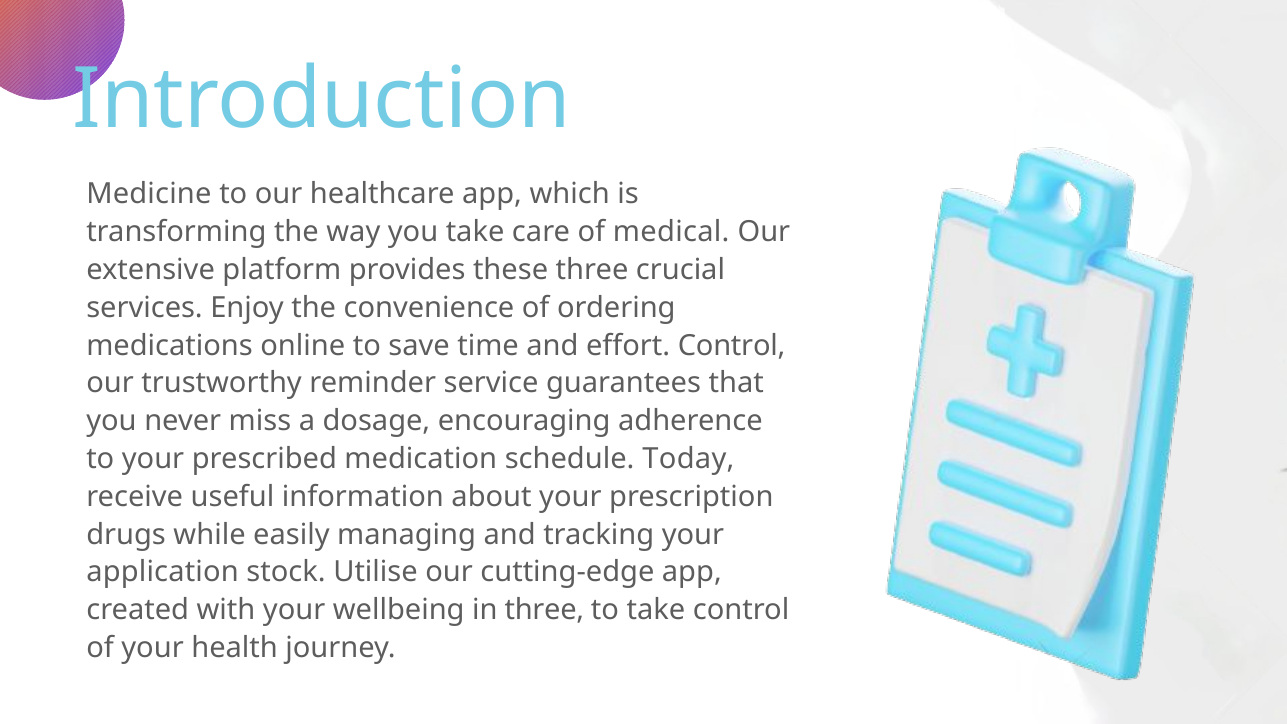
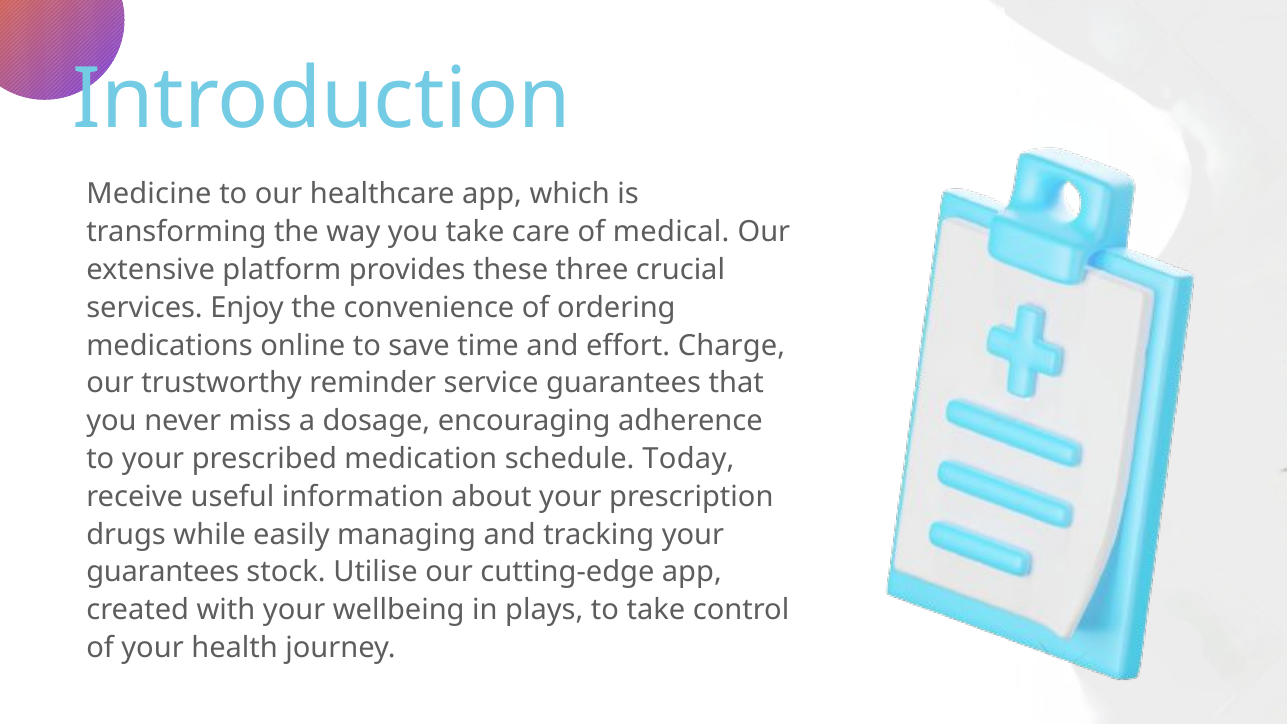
effort Control: Control -> Charge
application at (163, 572): application -> guarantees
in three: three -> plays
